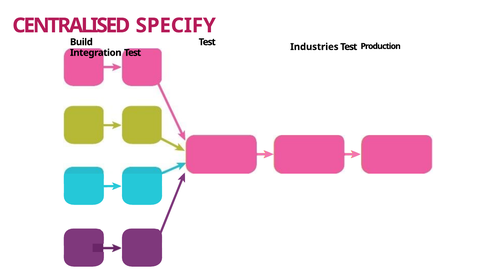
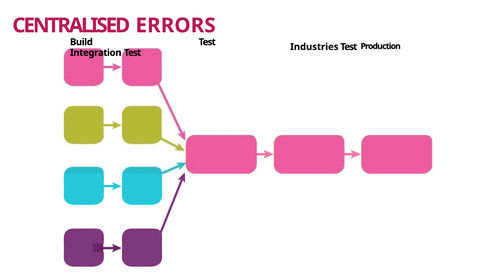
SPECIFY: SPECIFY -> ERRORS
